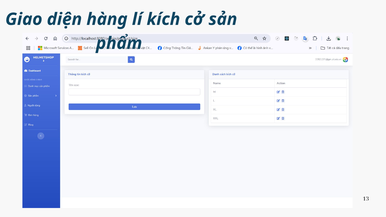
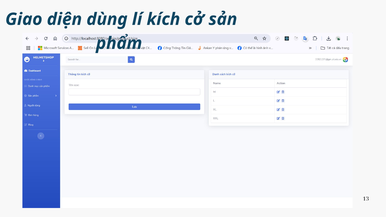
hàng: hàng -> dùng
